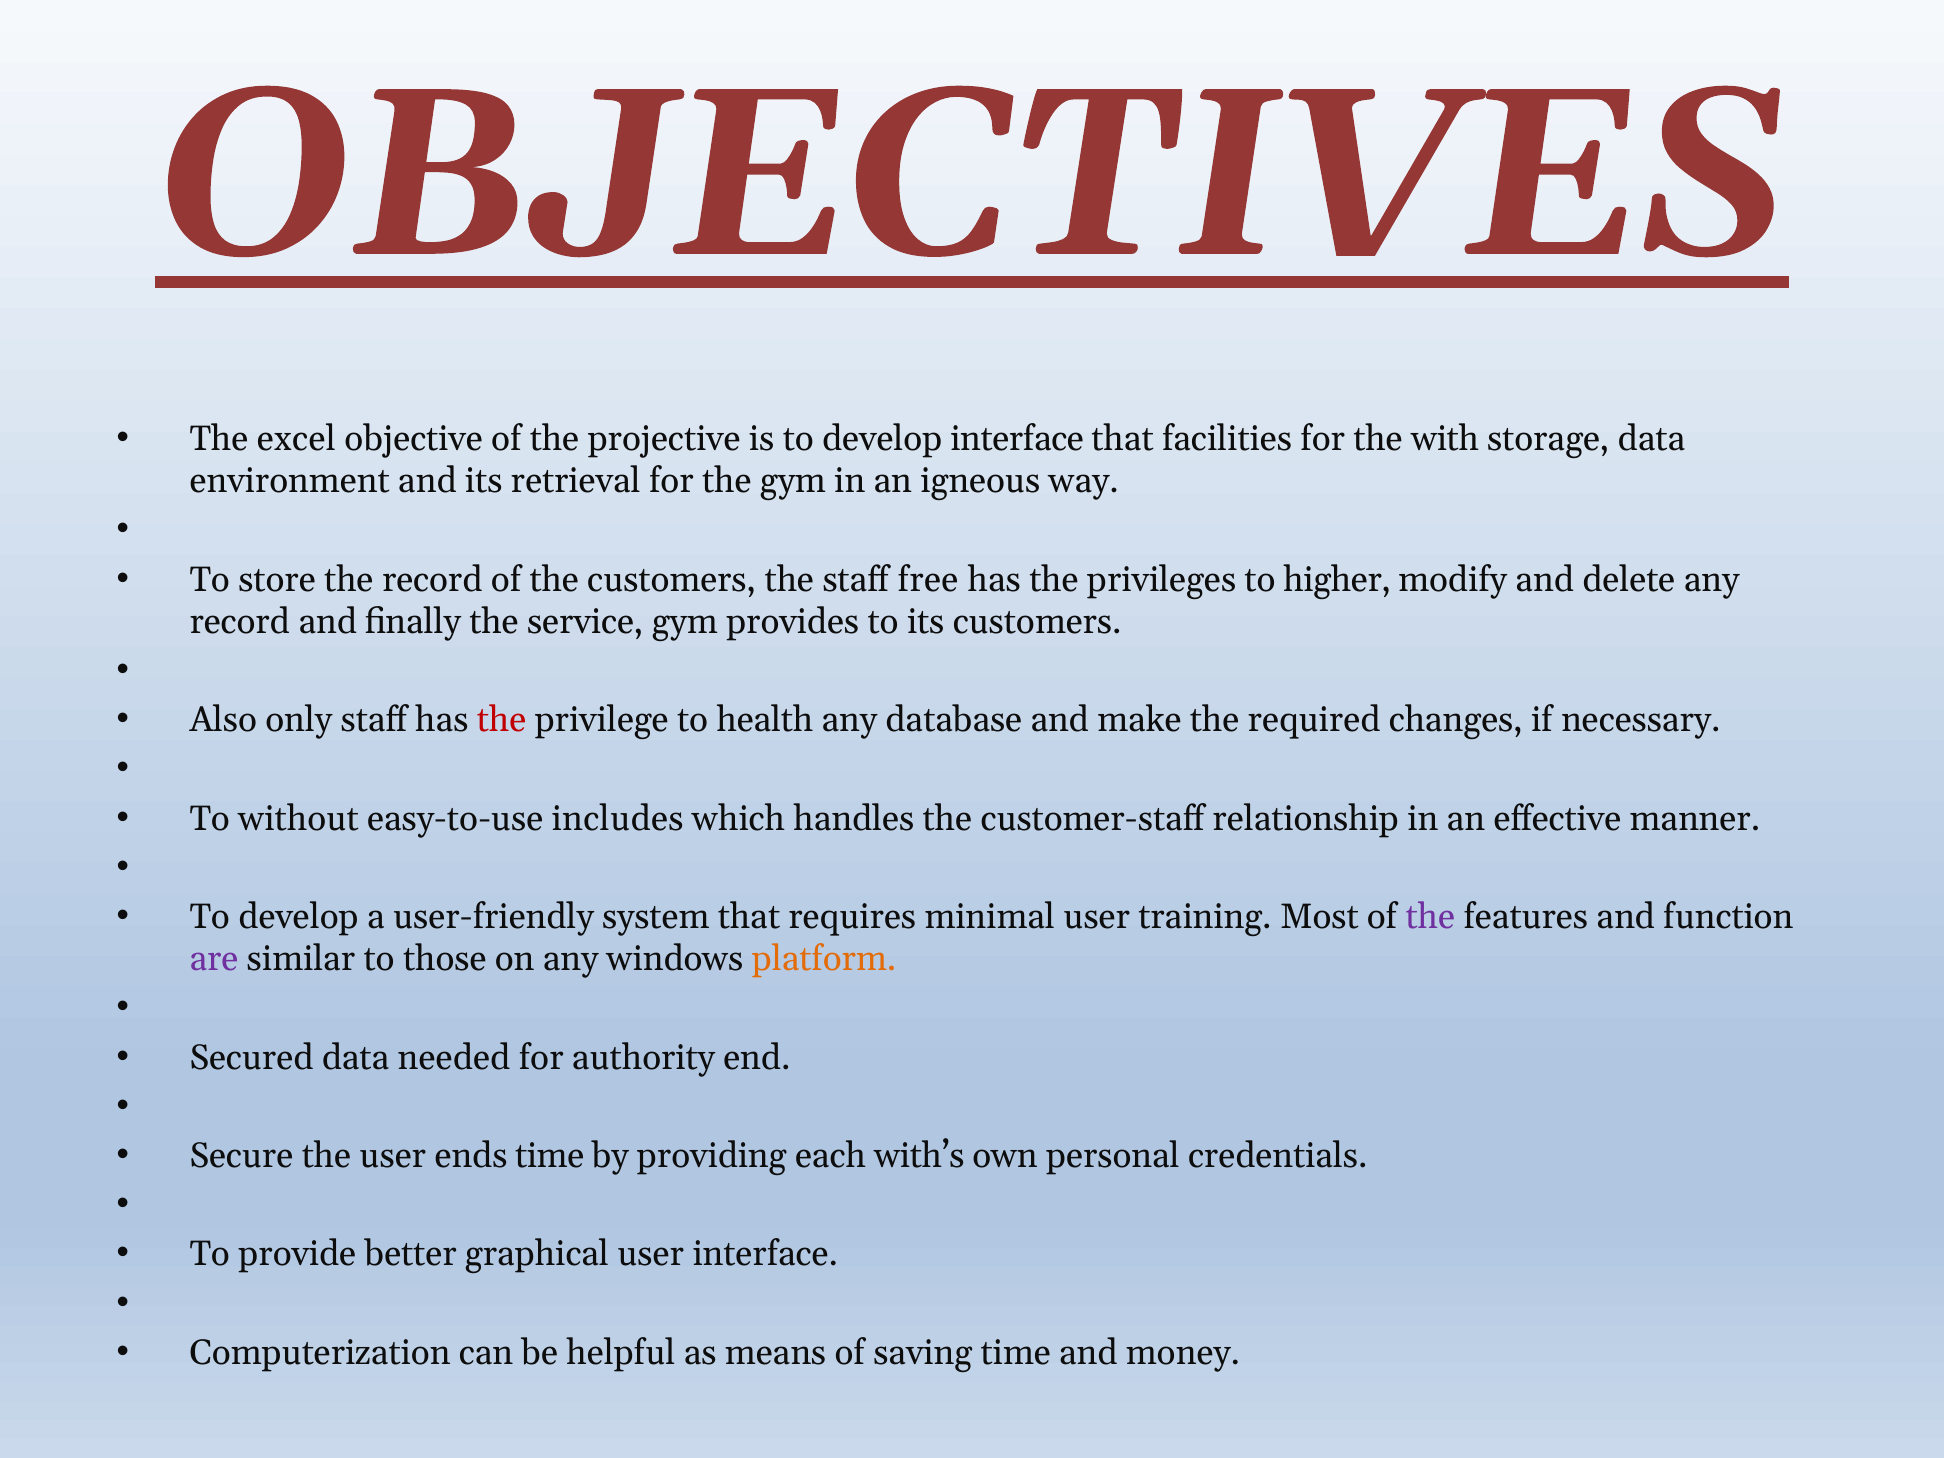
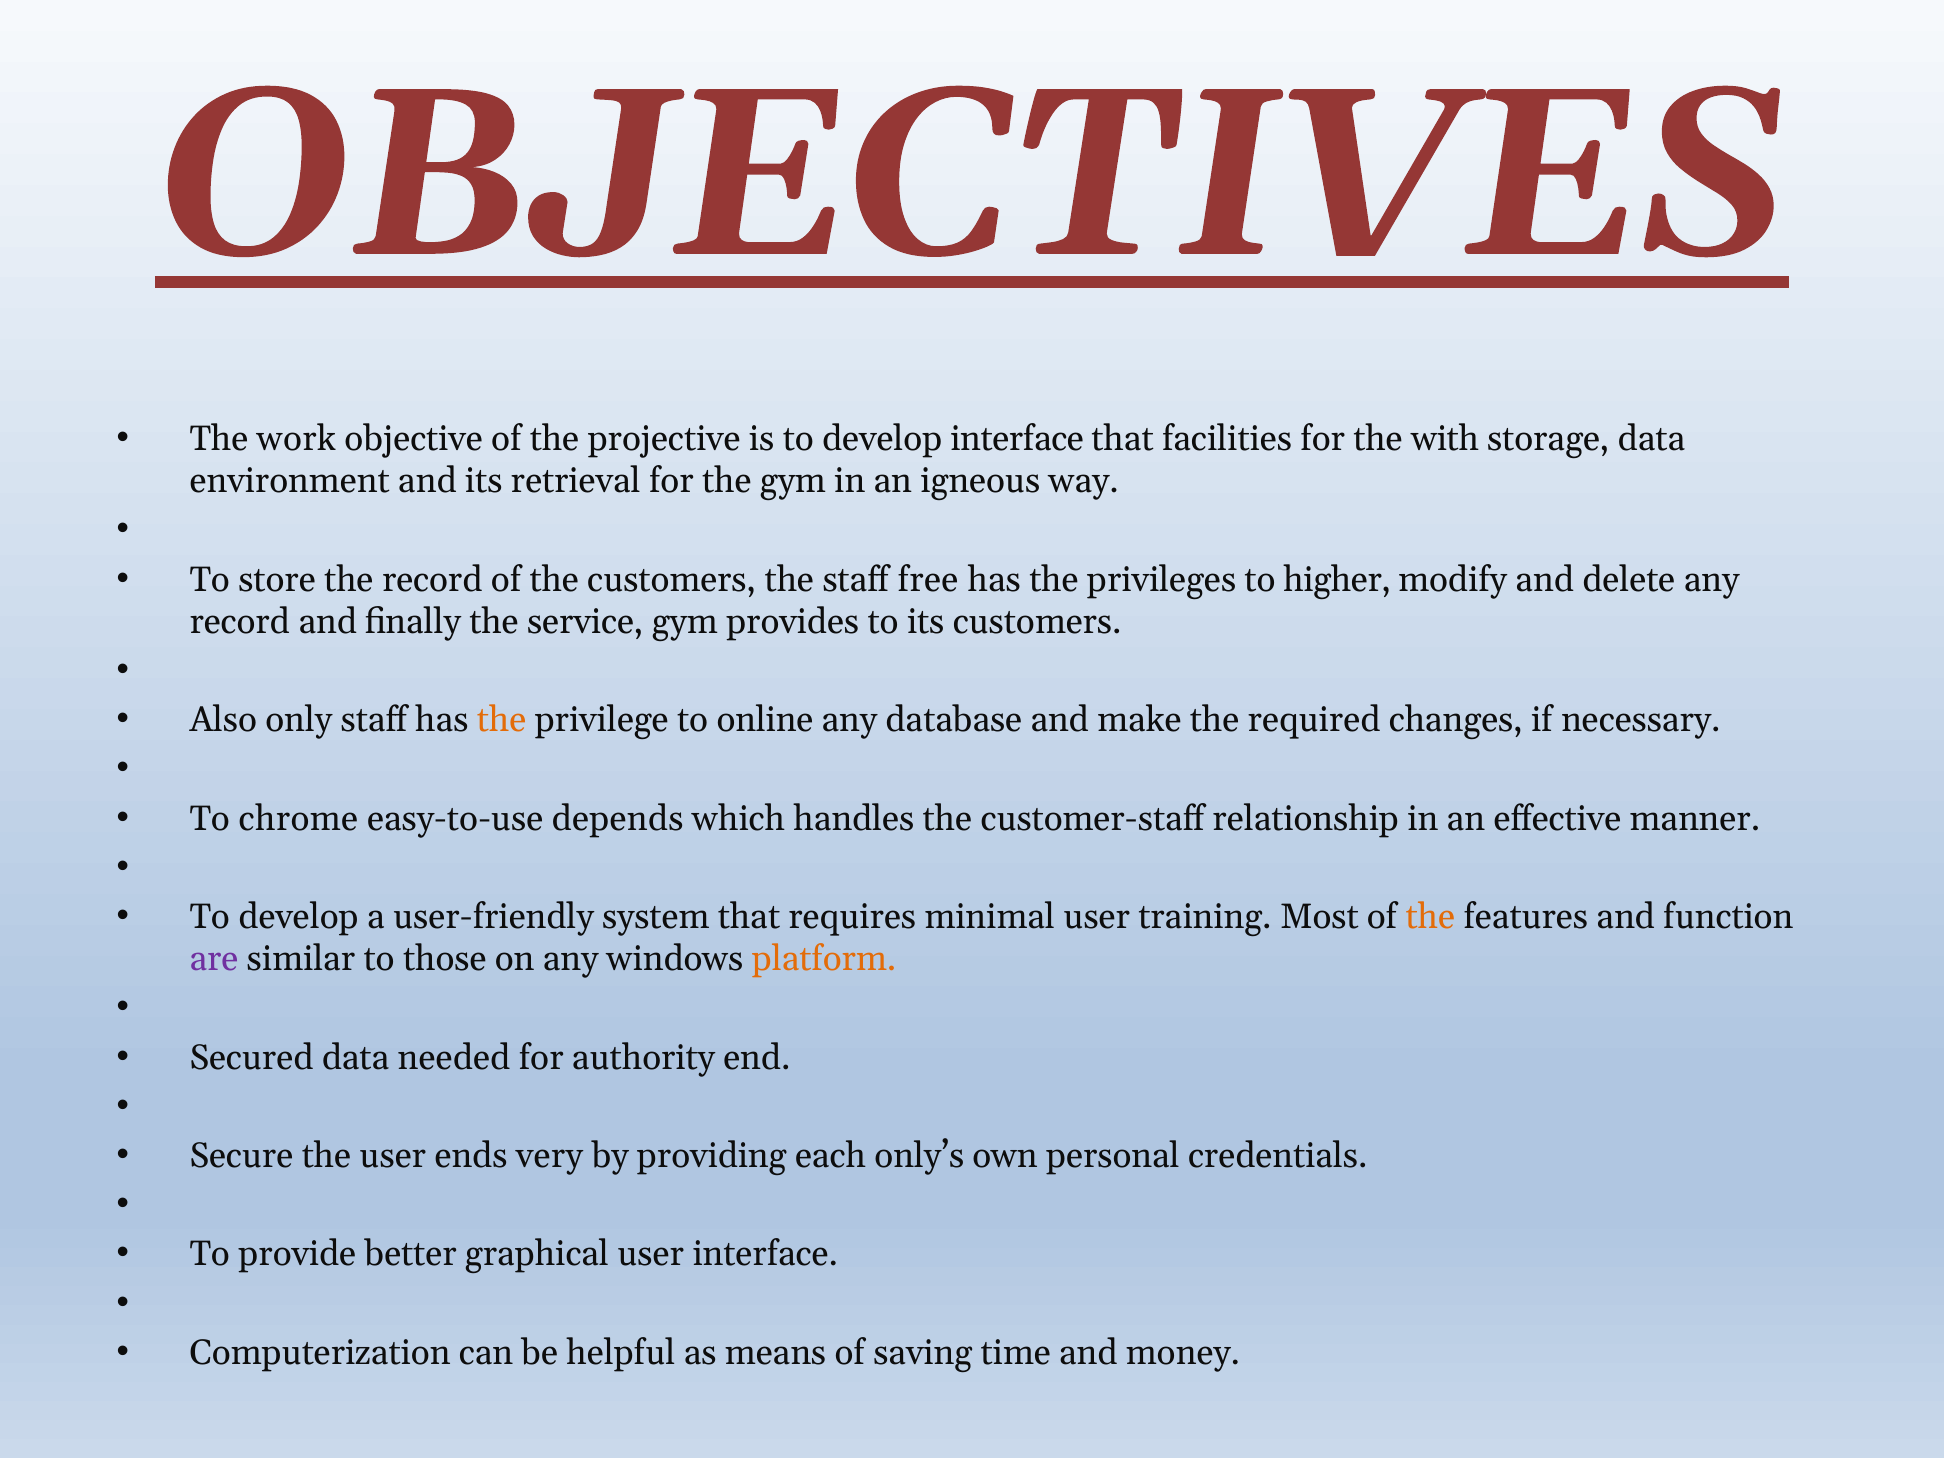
excel: excel -> work
the at (502, 720) colour: red -> orange
health: health -> online
without: without -> chrome
includes: includes -> depends
the at (1430, 917) colour: purple -> orange
ends time: time -> very
with’s: with’s -> only’s
